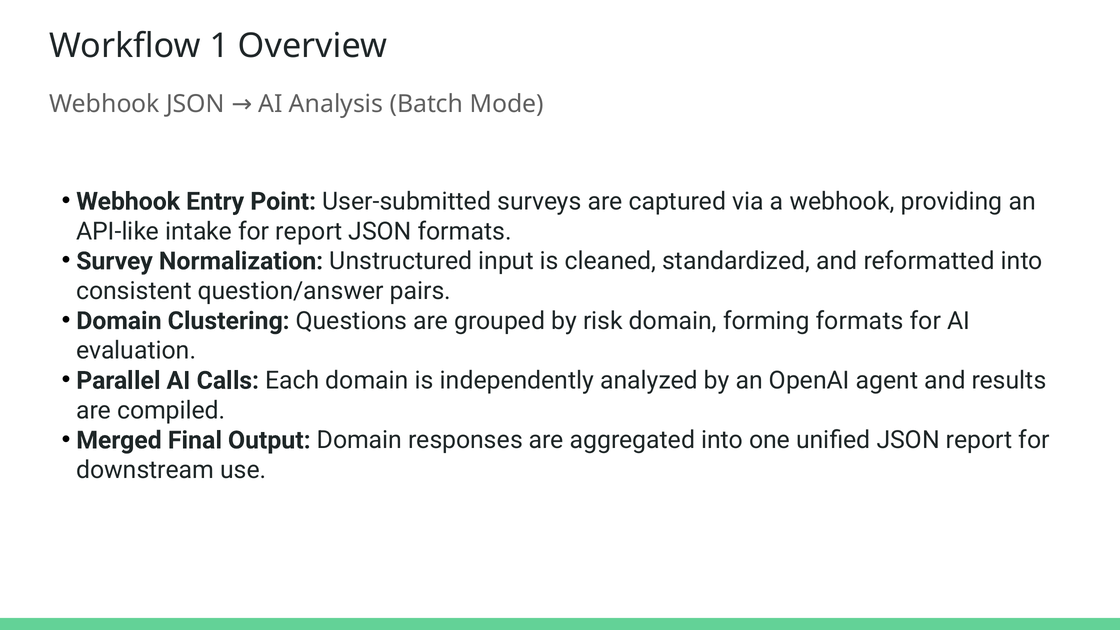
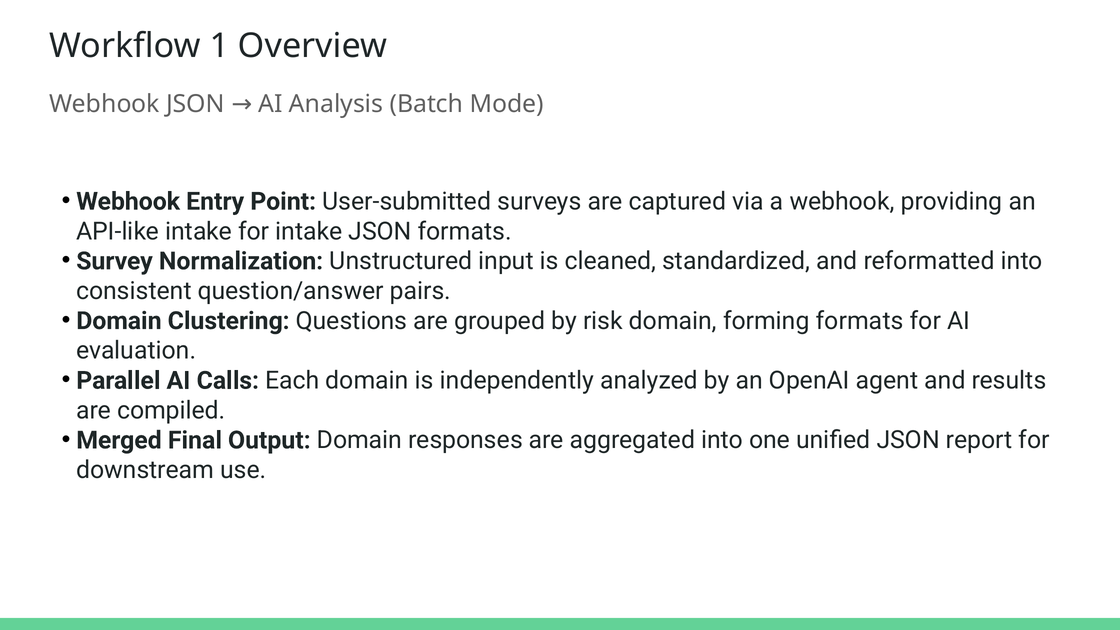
for report: report -> intake
